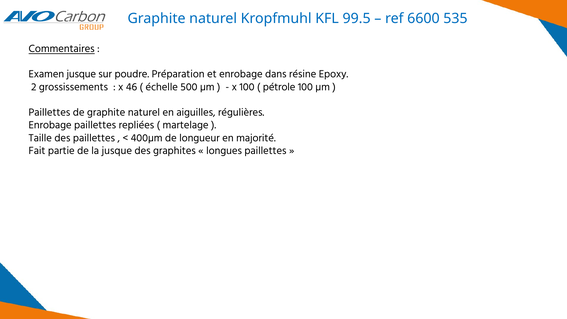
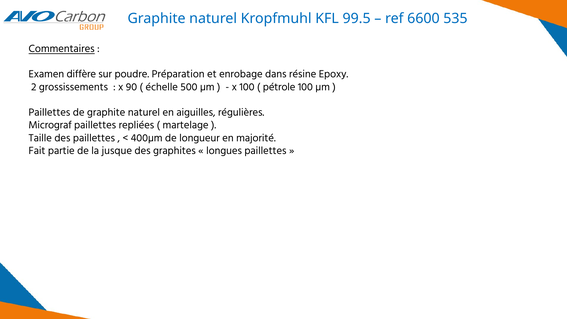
Examen jusque: jusque -> diffère
46: 46 -> 90
Enrobage at (50, 125): Enrobage -> Micrograf
